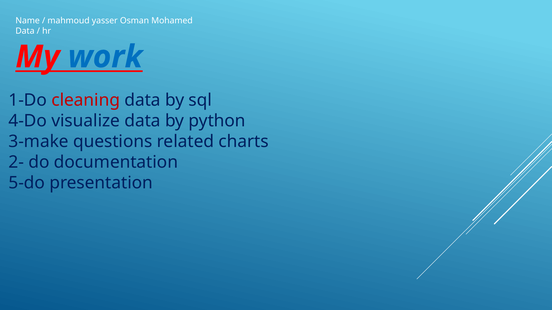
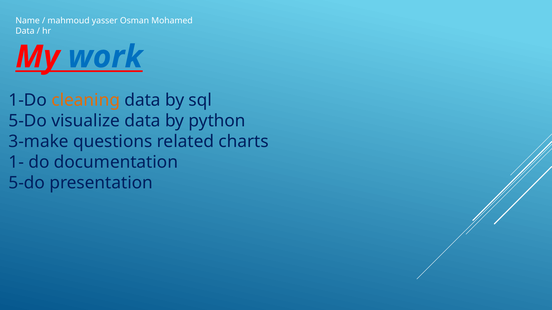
cleaning colour: red -> orange
4-Do at (28, 121): 4-Do -> 5-Do
2-: 2- -> 1-
